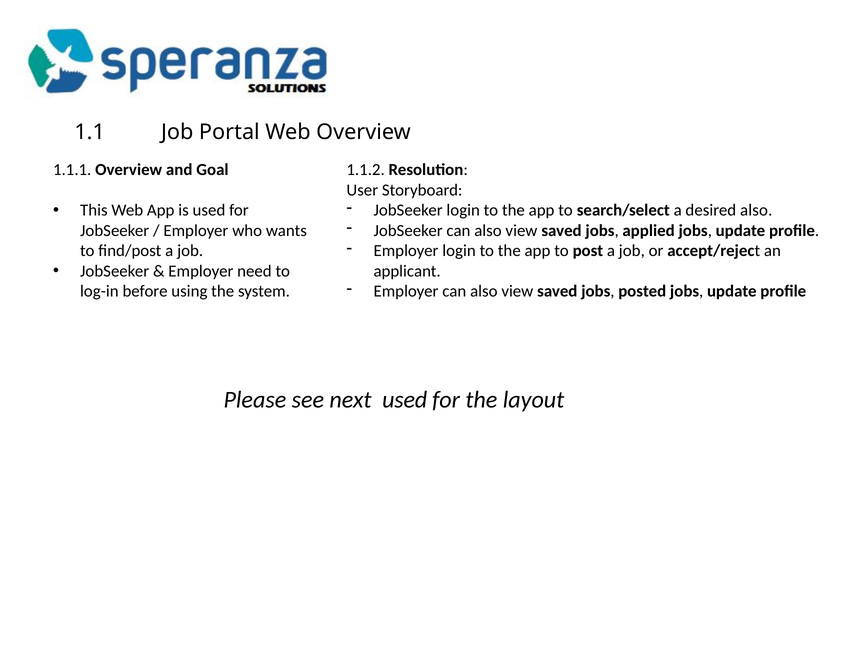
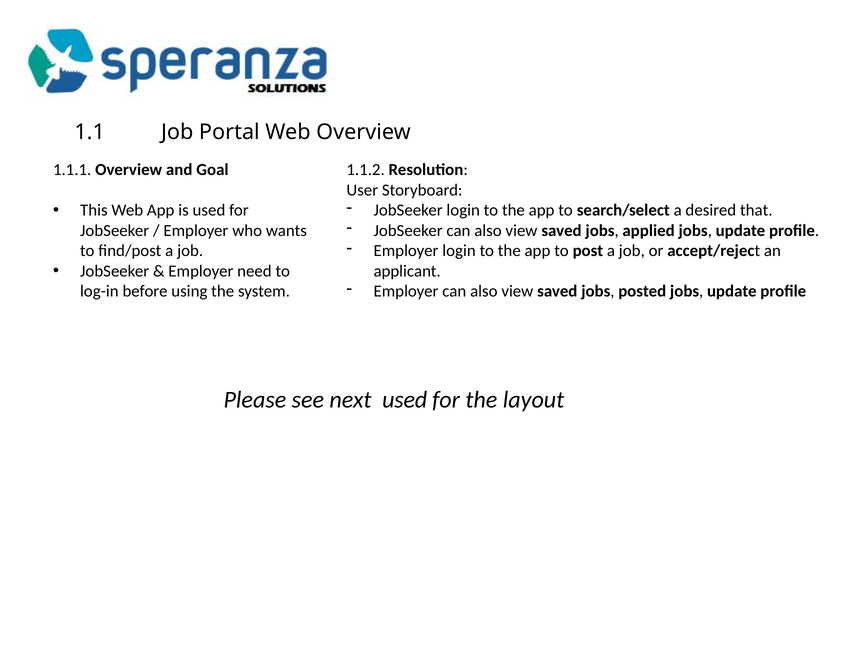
desired also: also -> that
